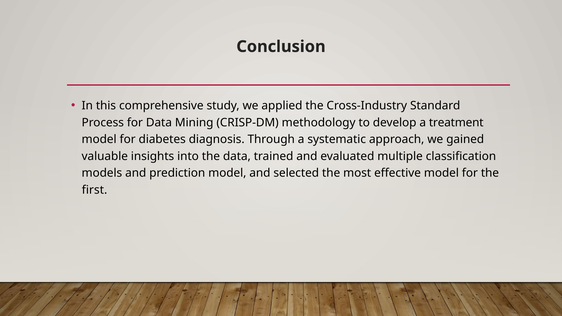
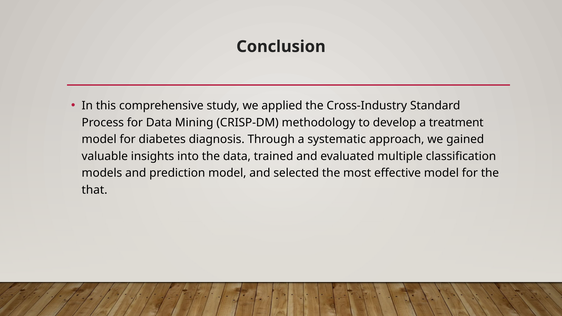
first: first -> that
